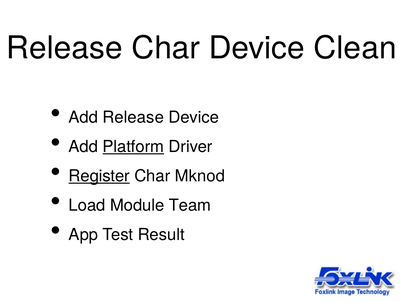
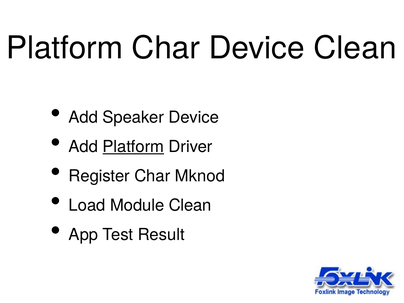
Release at (65, 48): Release -> Platform
Add Release: Release -> Speaker
Register underline: present -> none
Module Team: Team -> Clean
